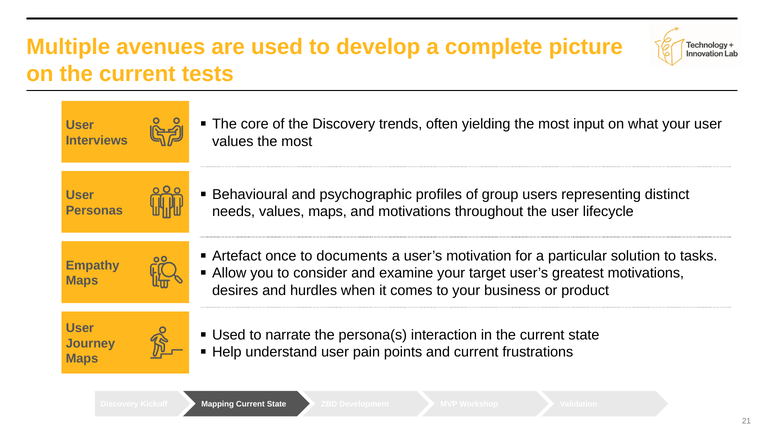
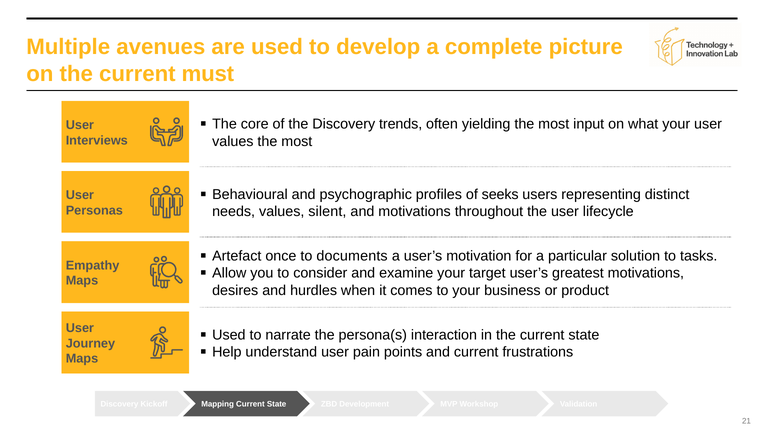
tests: tests -> must
group: group -> seeks
values maps: maps -> silent
